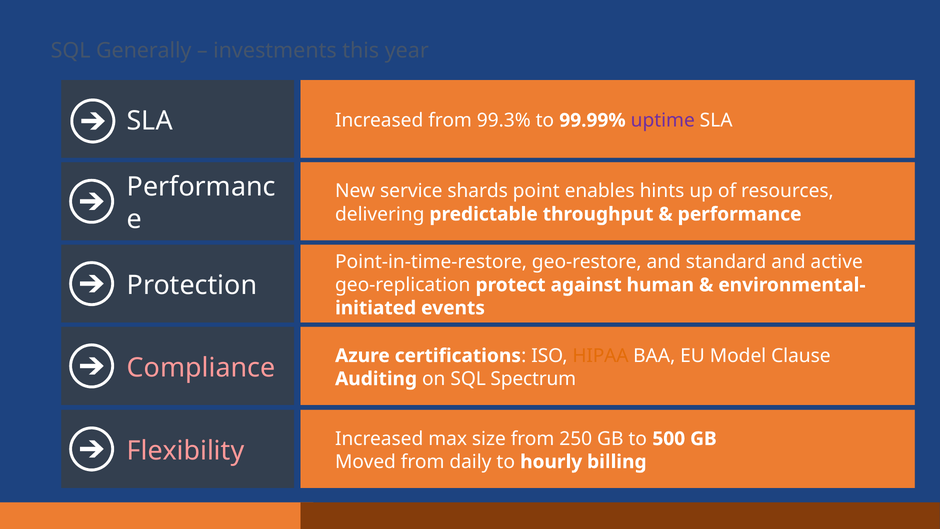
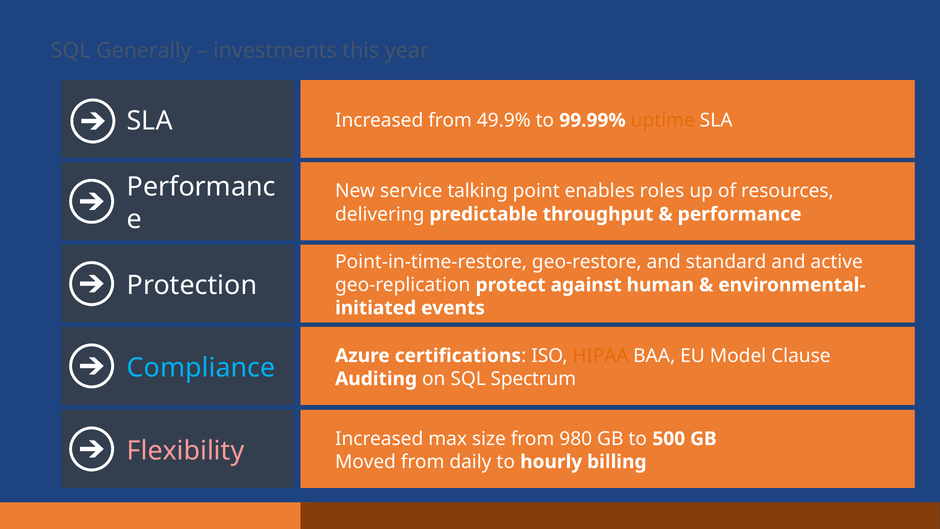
99.3%: 99.3% -> 49.9%
uptime colour: purple -> orange
shards: shards -> talking
hints: hints -> roles
Compliance colour: pink -> light blue
250: 250 -> 980
